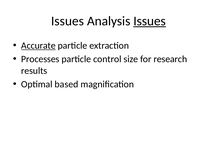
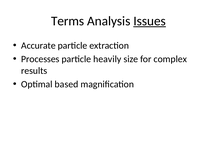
Issues at (67, 21): Issues -> Terms
Accurate underline: present -> none
control: control -> heavily
research: research -> complex
